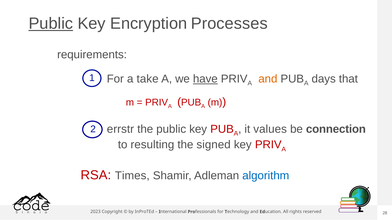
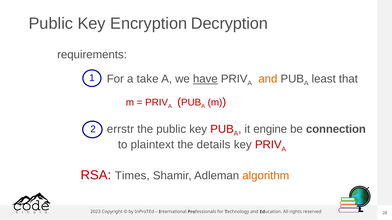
Public at (51, 24) underline: present -> none
Processes: Processes -> Decryption
days: days -> least
values: values -> engine
resulting: resulting -> plaintext
signed: signed -> details
algorithm colour: blue -> orange
